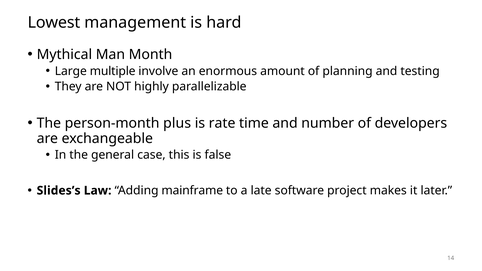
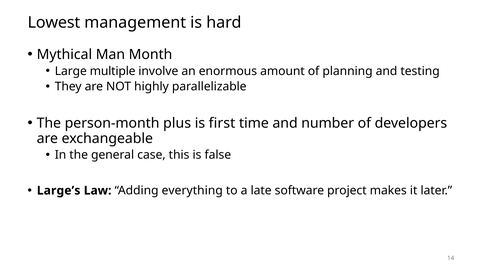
rate: rate -> first
Slides’s: Slides’s -> Large’s
mainframe: mainframe -> everything
